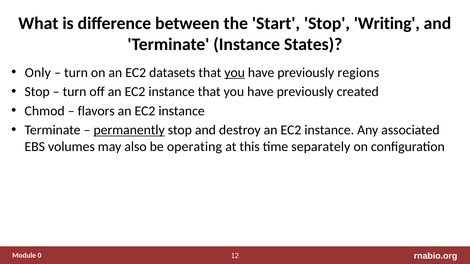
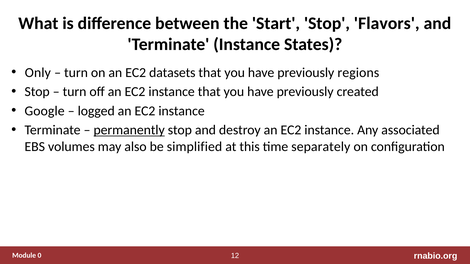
Writing: Writing -> Flavors
you at (235, 73) underline: present -> none
Chmod: Chmod -> Google
flavors: flavors -> logged
operating: operating -> simplified
